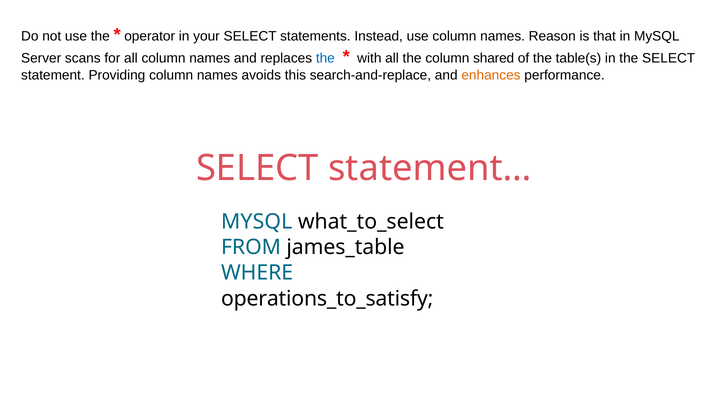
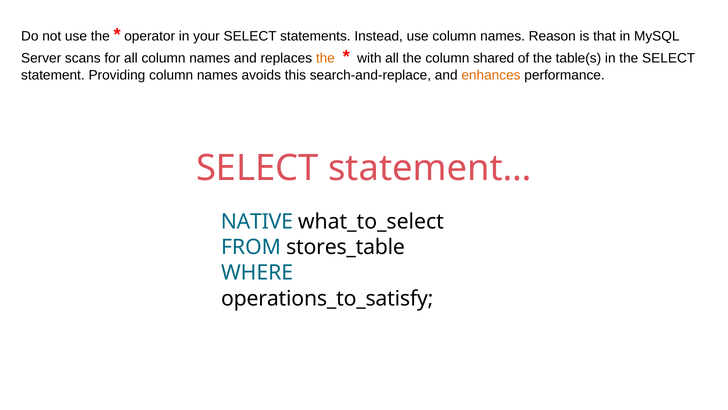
the at (325, 58) colour: blue -> orange
MYSQL at (257, 222): MYSQL -> NATIVE
james_table: james_table -> stores_table
